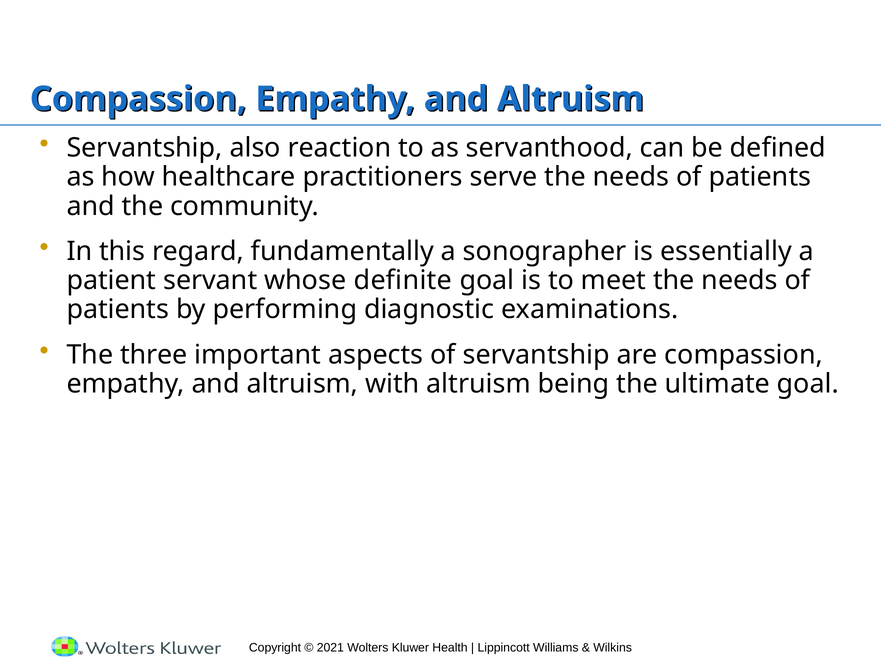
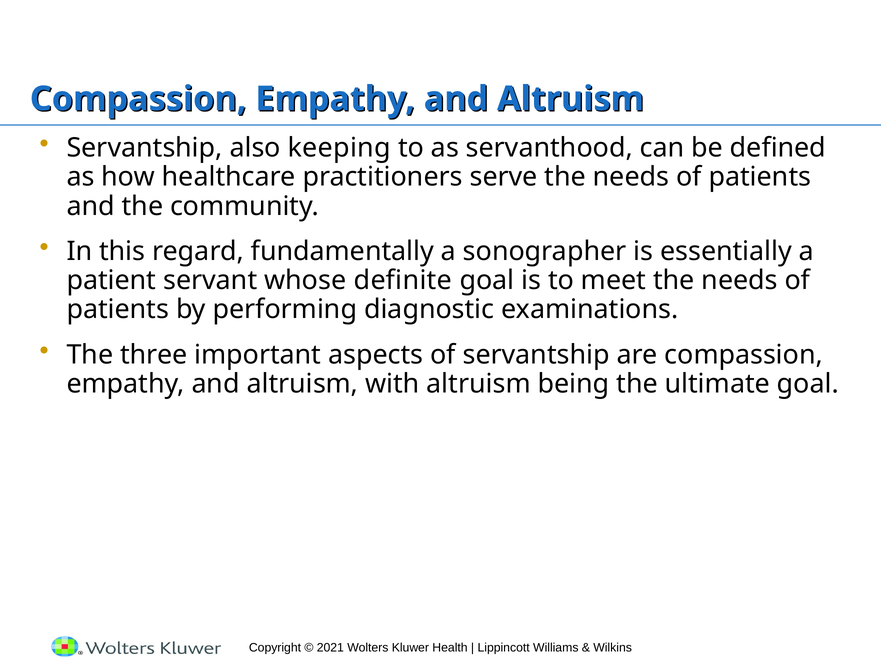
reaction: reaction -> keeping
